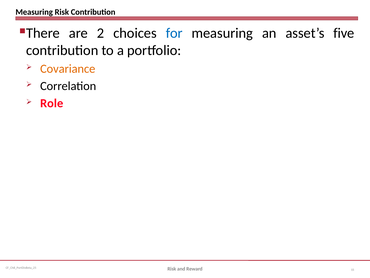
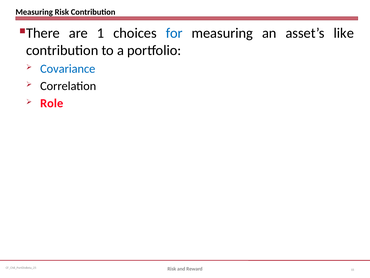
2: 2 -> 1
five: five -> like
Covariance colour: orange -> blue
